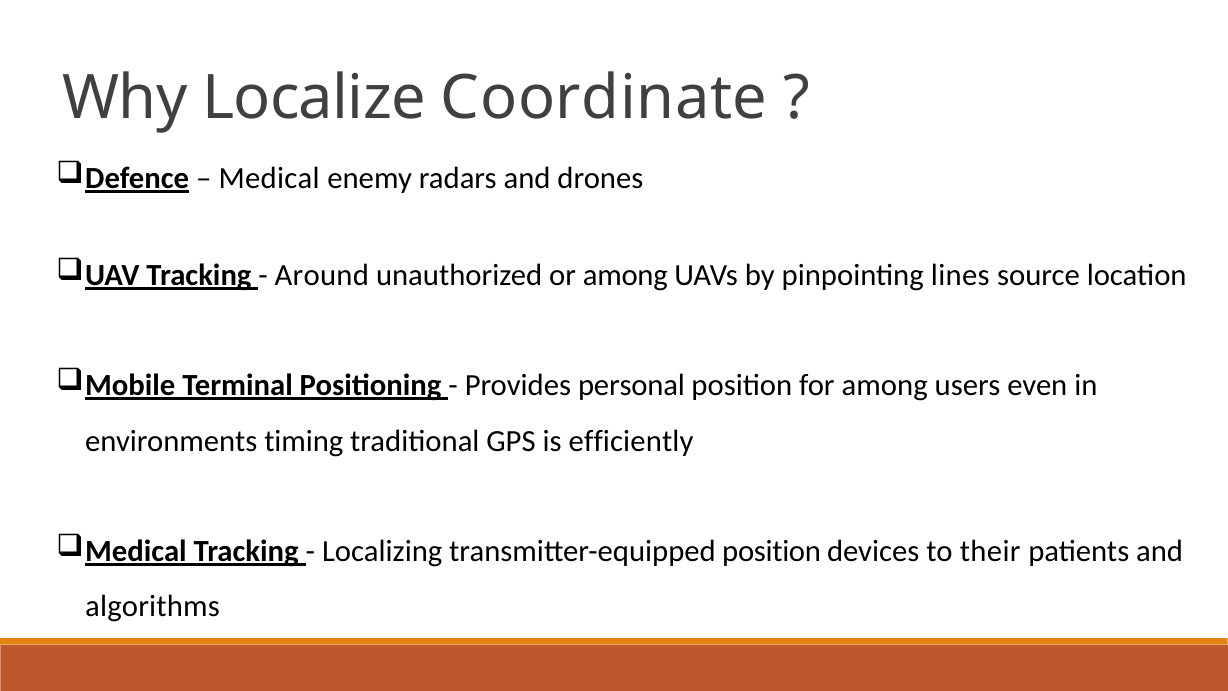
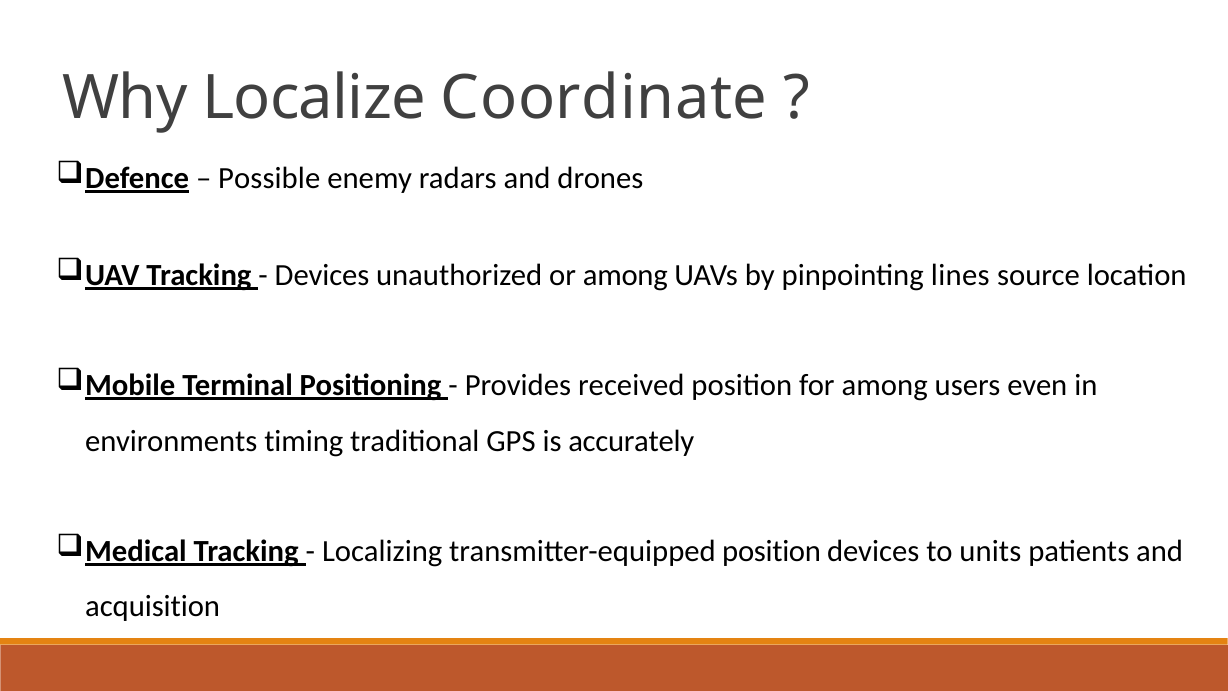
Medical at (269, 178): Medical -> Possible
Around at (322, 275): Around -> Devices
personal: personal -> received
efficiently: efficiently -> accurately
their: their -> units
algorithms: algorithms -> acquisition
